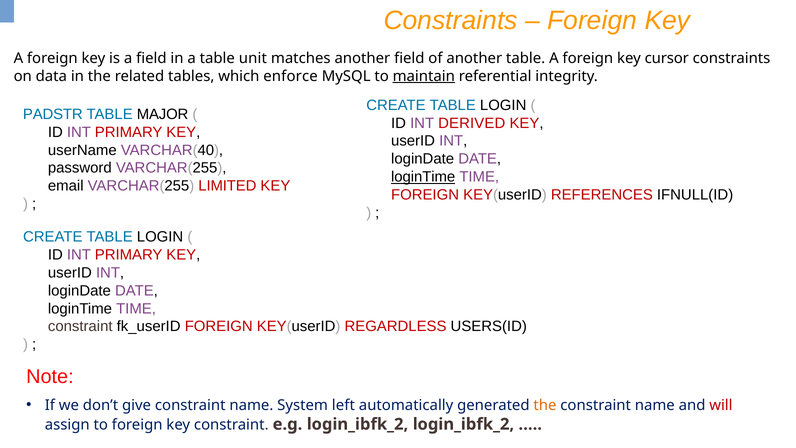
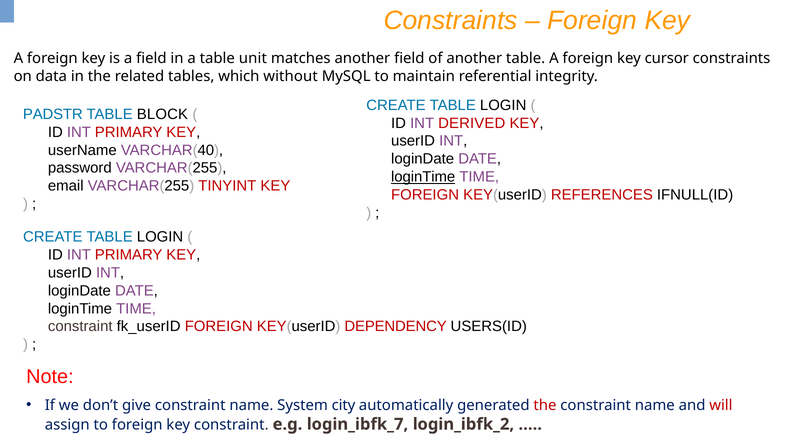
enforce: enforce -> without
maintain underline: present -> none
MAJOR: MAJOR -> BLOCK
LIMITED: LIMITED -> TINYINT
REGARDLESS: REGARDLESS -> DEPENDENCY
left: left -> city
the at (545, 405) colour: orange -> red
e.g login_ibfk_2: login_ibfk_2 -> login_ibfk_7
